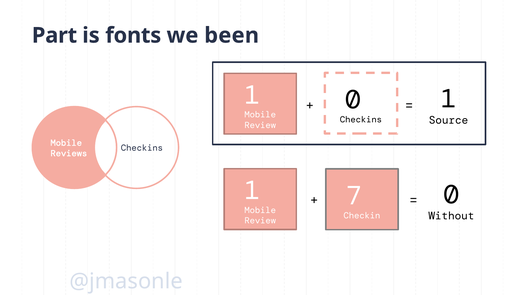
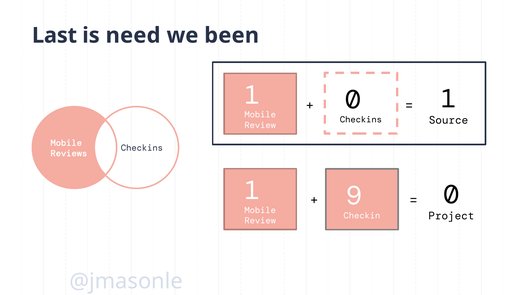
Part: Part -> Last
fonts: fonts -> need
7: 7 -> 9
Without: Without -> Project
